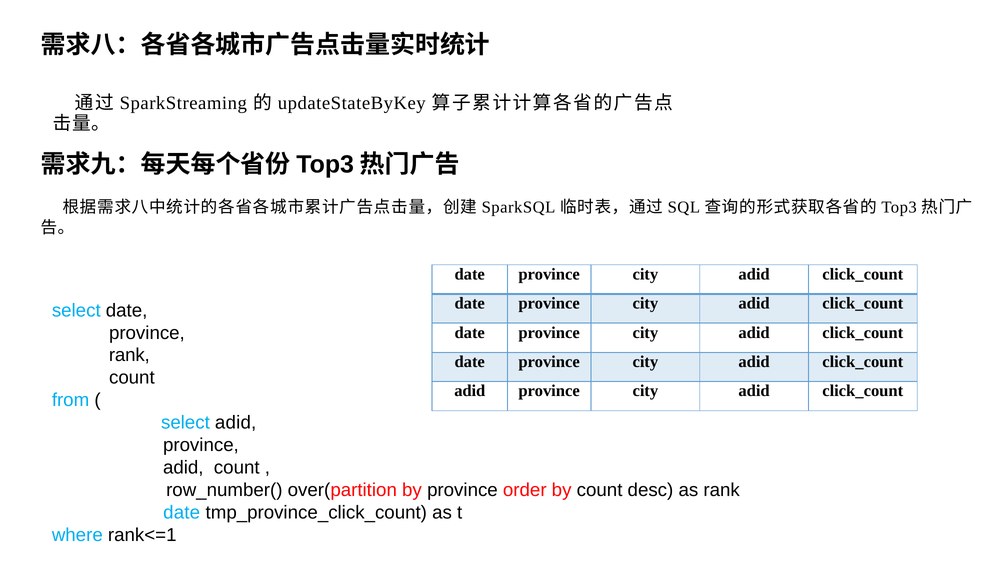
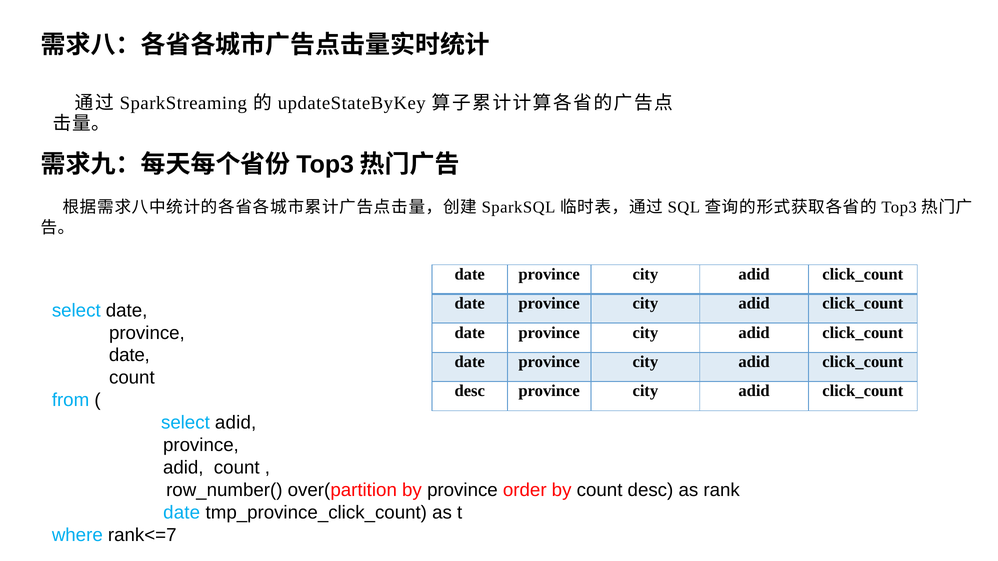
rank at (129, 356): rank -> date
adid at (470, 391): adid -> desc
rank<=1: rank<=1 -> rank<=7
